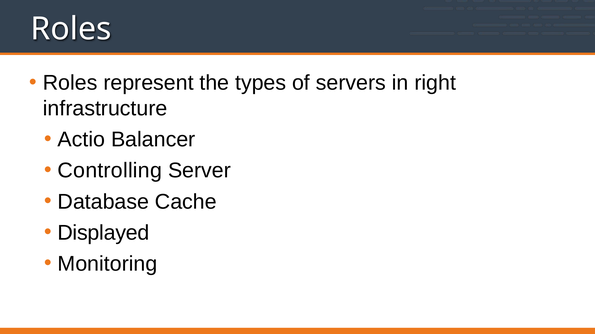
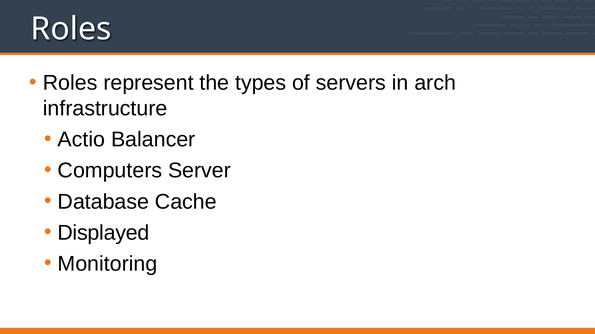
right: right -> arch
Controlling: Controlling -> Computers
